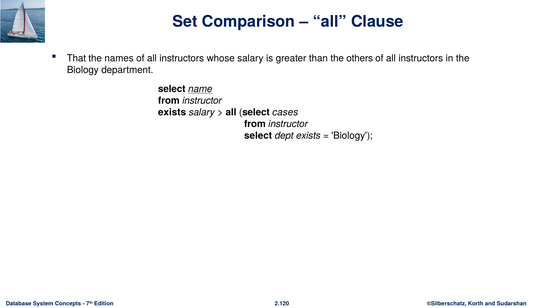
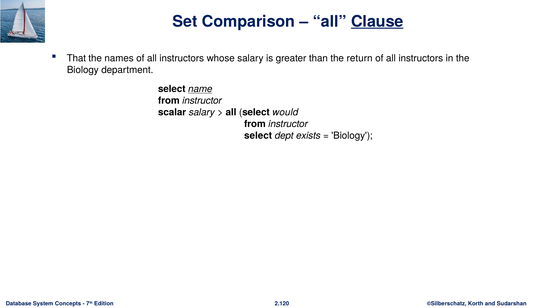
Clause underline: none -> present
others: others -> return
exists at (172, 112): exists -> scalar
cases: cases -> would
